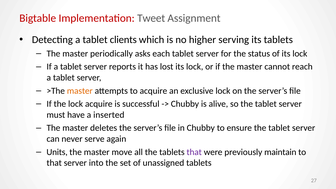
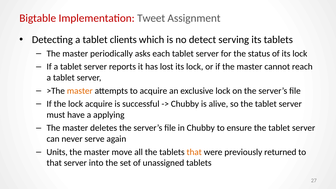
higher: higher -> detect
inserted: inserted -> applying
that at (194, 152) colour: purple -> orange
maintain: maintain -> returned
